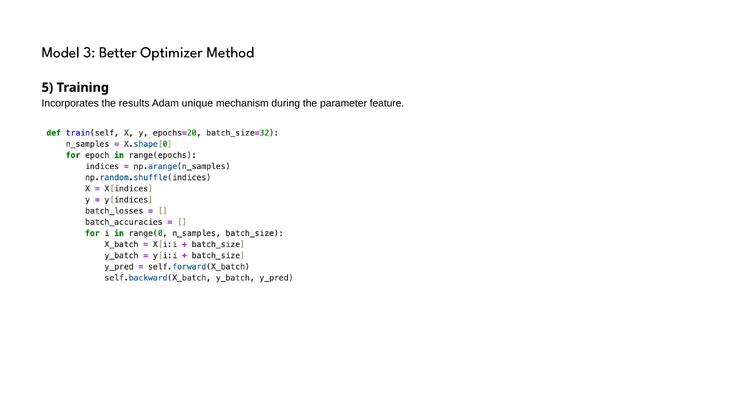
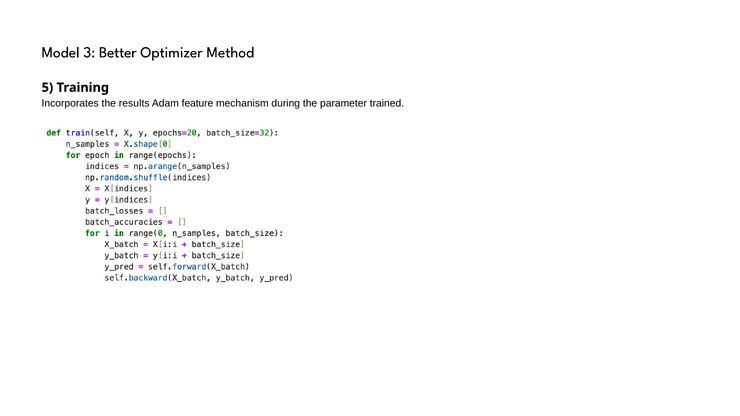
unique: unique -> feature
feature: feature -> trained
